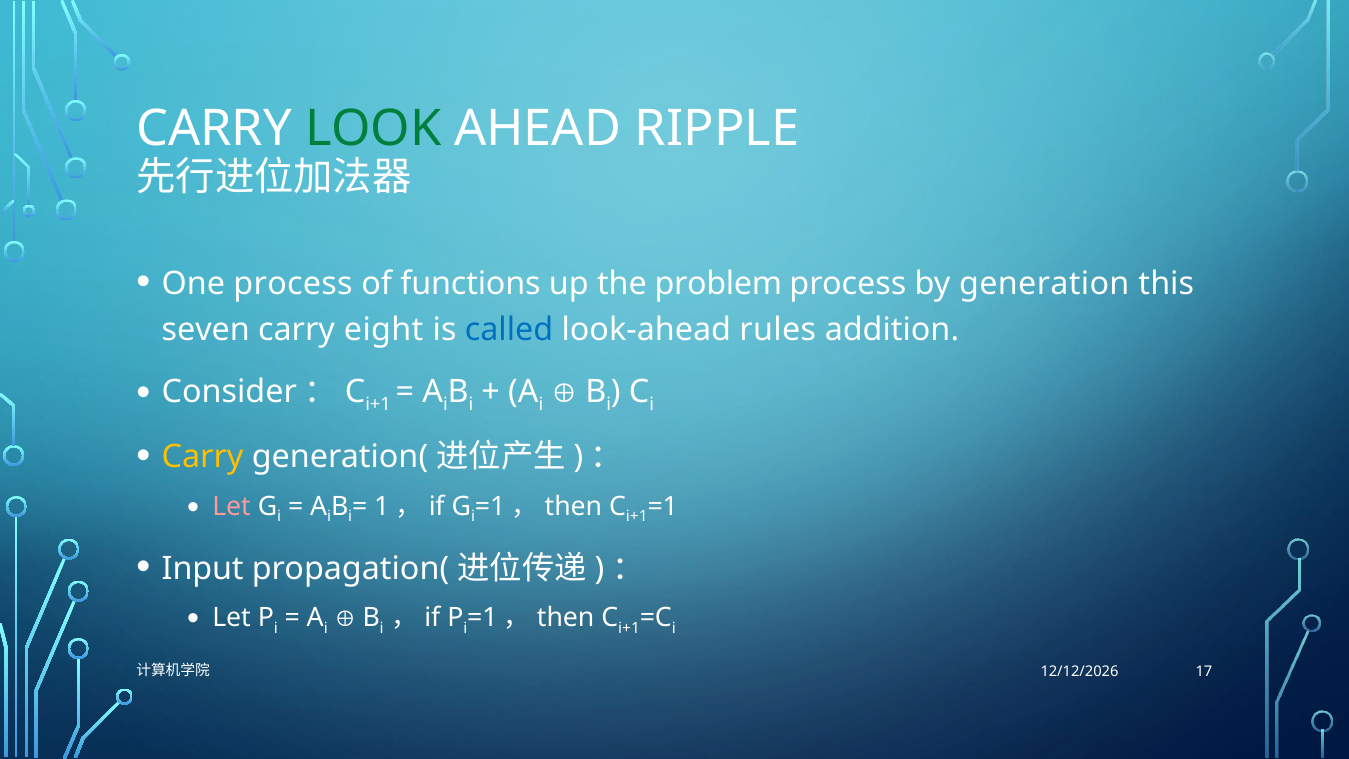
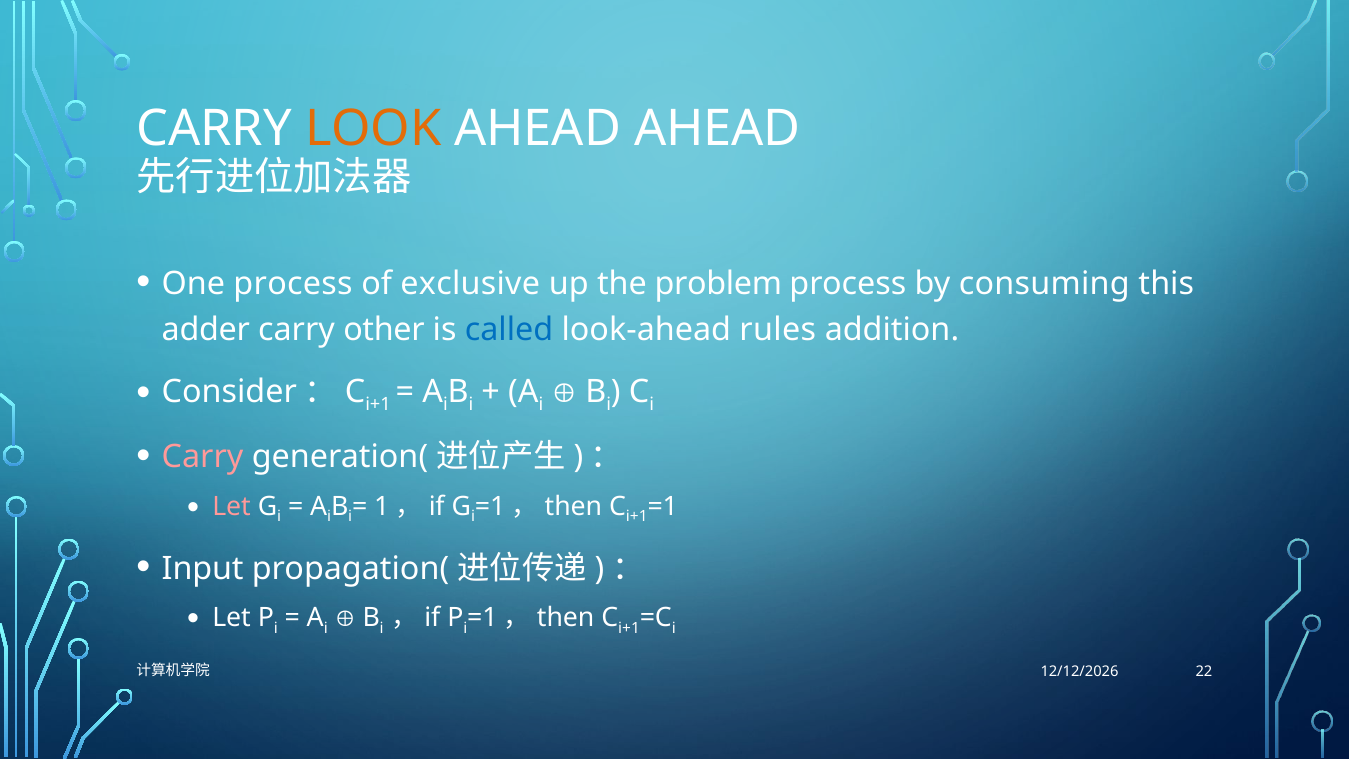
LOOK colour: green -> orange
AHEAD RIPPLE: RIPPLE -> AHEAD
functions: functions -> exclusive
generation: generation -> consuming
seven: seven -> adder
eight: eight -> other
Carry at (203, 457) colour: yellow -> pink
17: 17 -> 22
